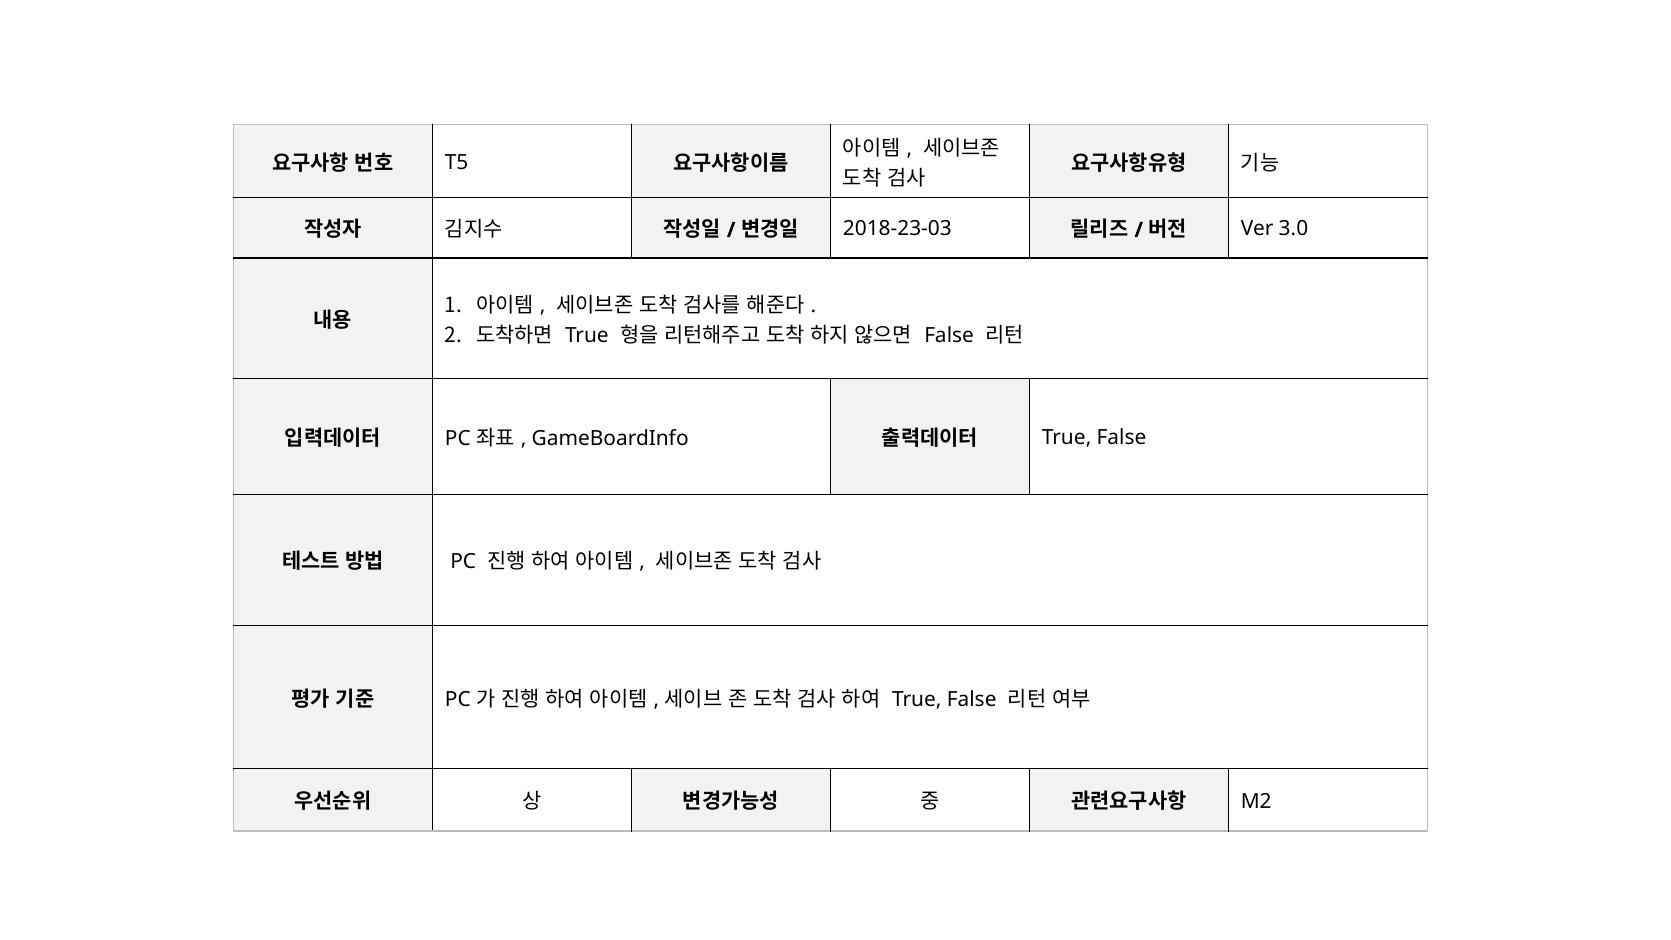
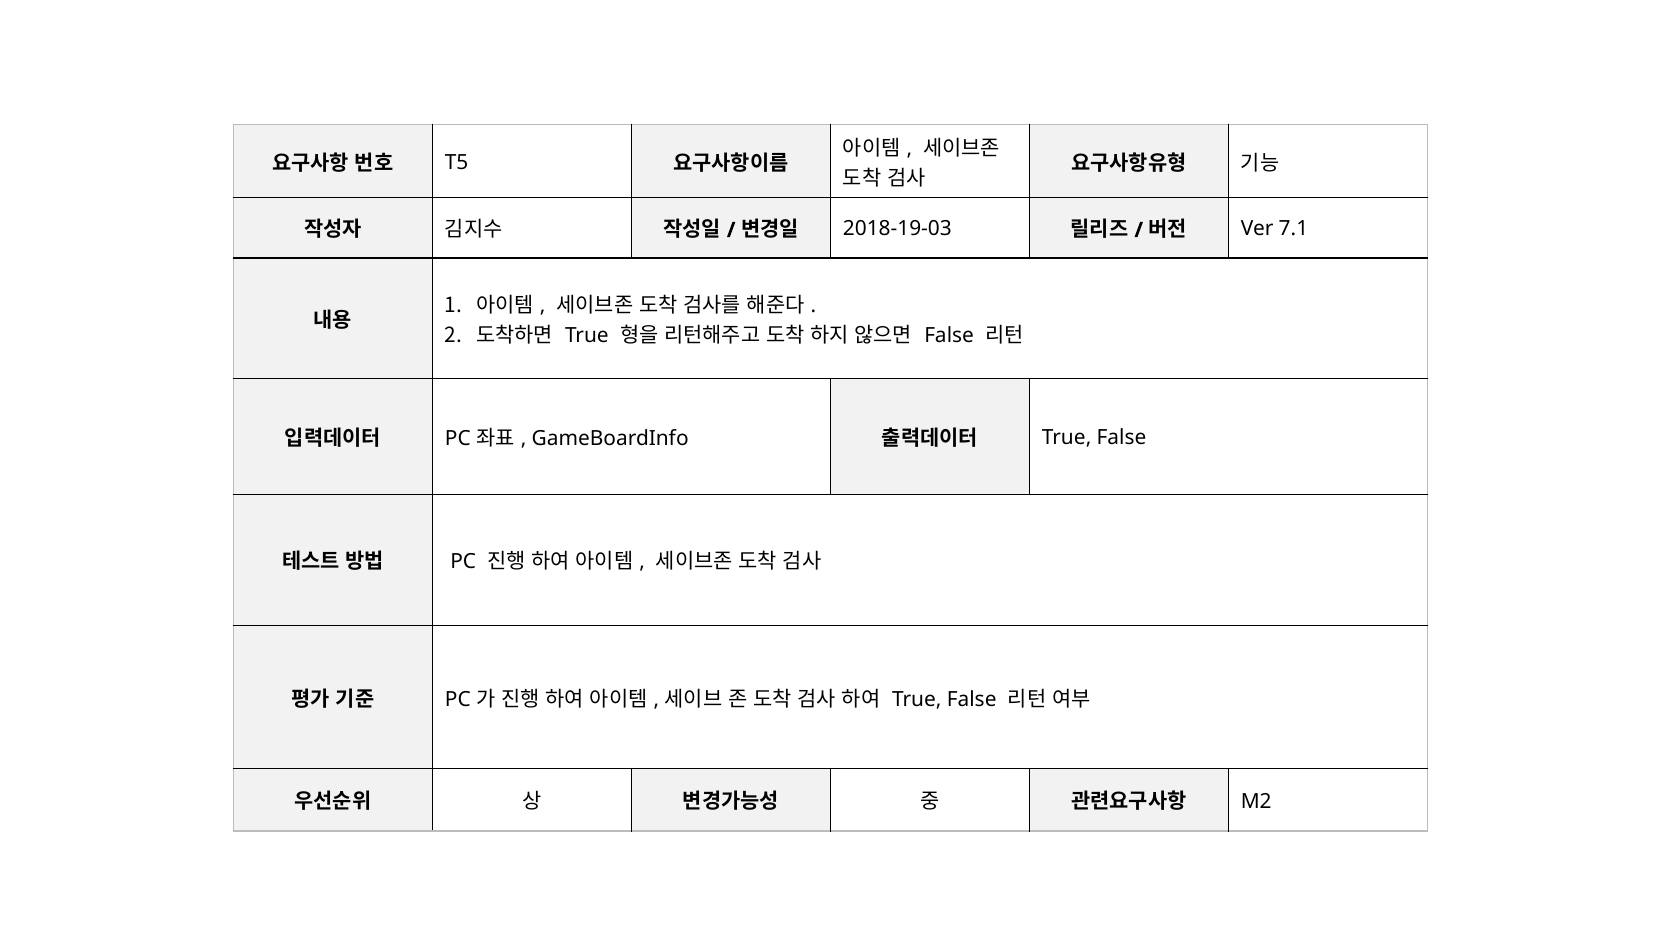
2018-23-03: 2018-23-03 -> 2018-19-03
3.0: 3.0 -> 7.1
